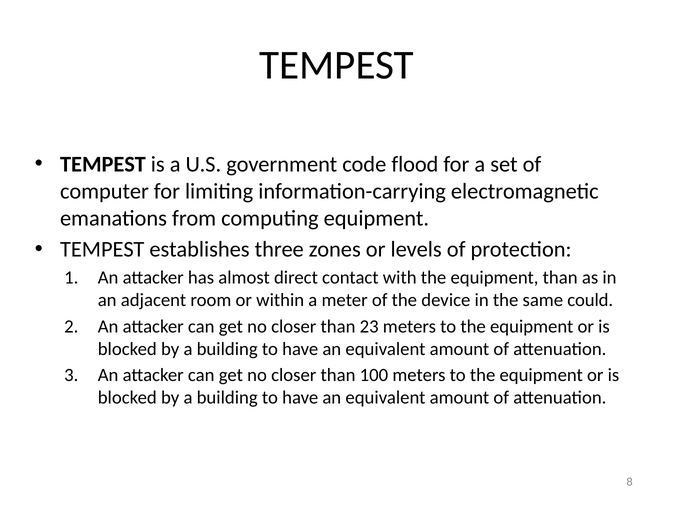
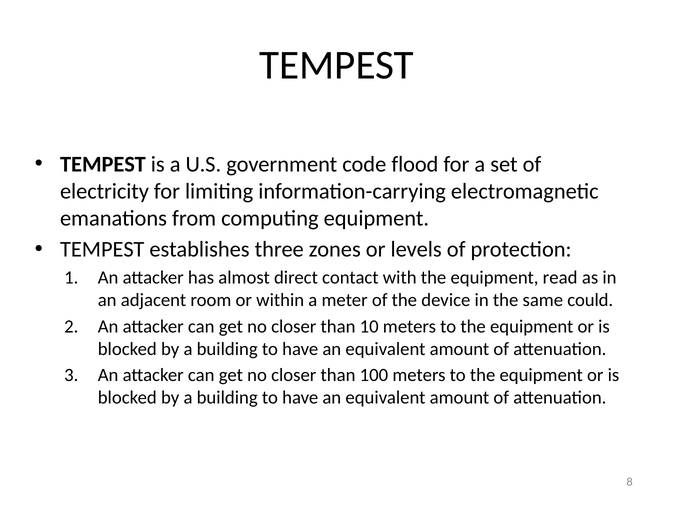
computer: computer -> electricity
equipment than: than -> read
23: 23 -> 10
